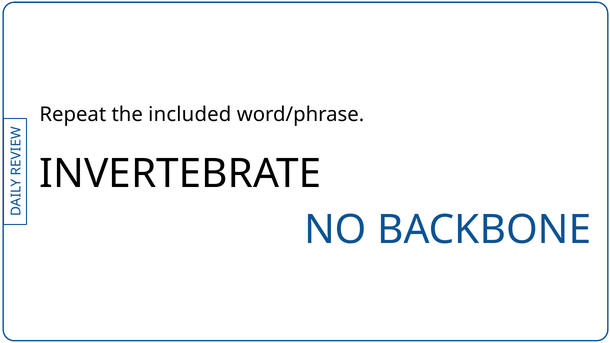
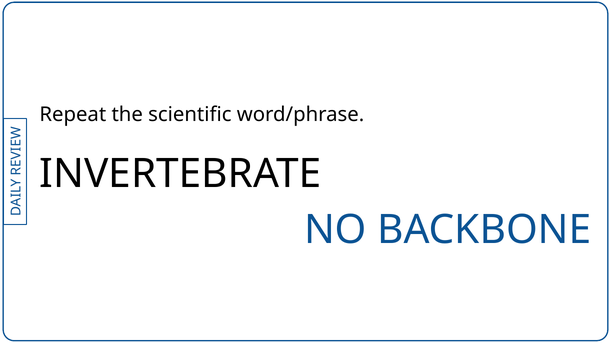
included: included -> scientific
